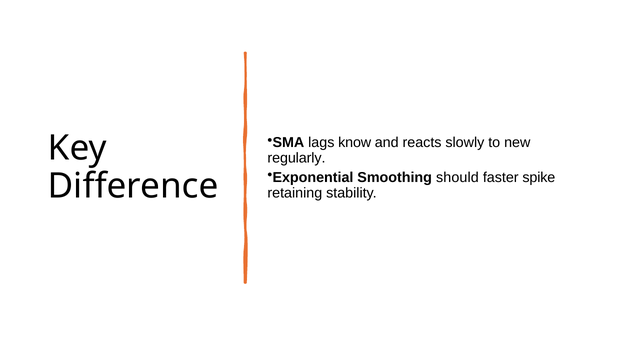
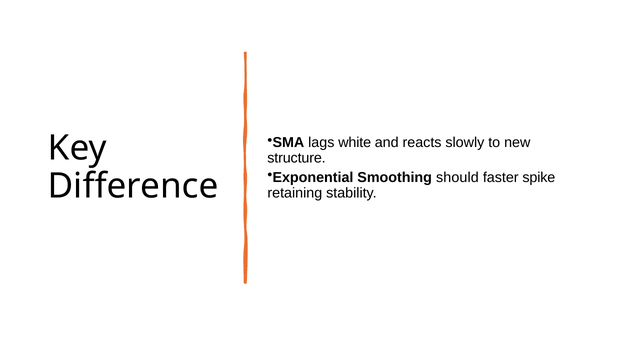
know: know -> white
regularly: regularly -> structure
